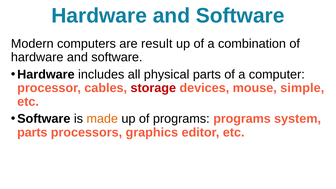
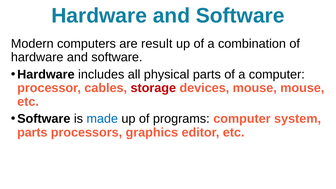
mouse simple: simple -> mouse
made colour: orange -> blue
programs programs: programs -> computer
